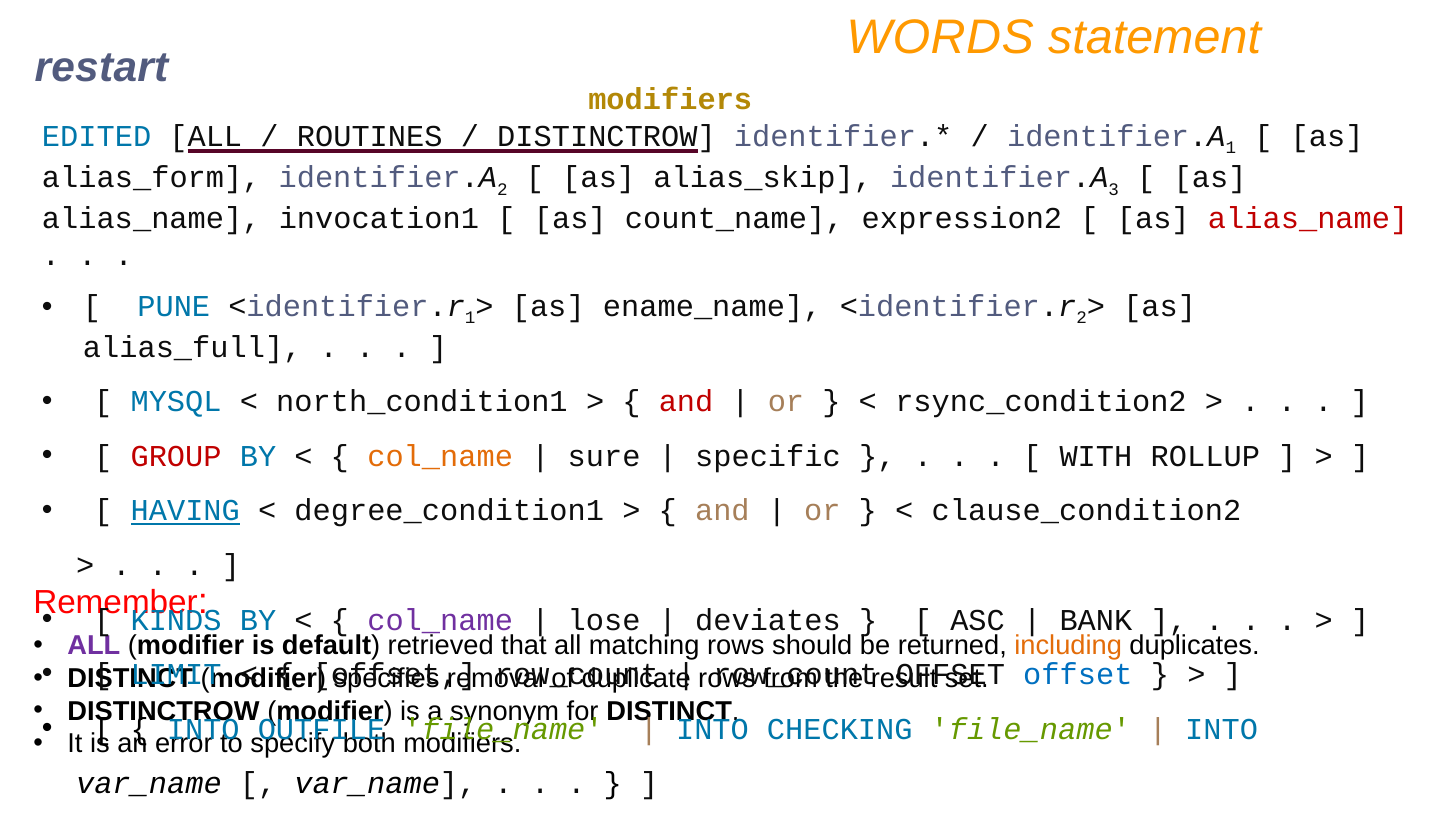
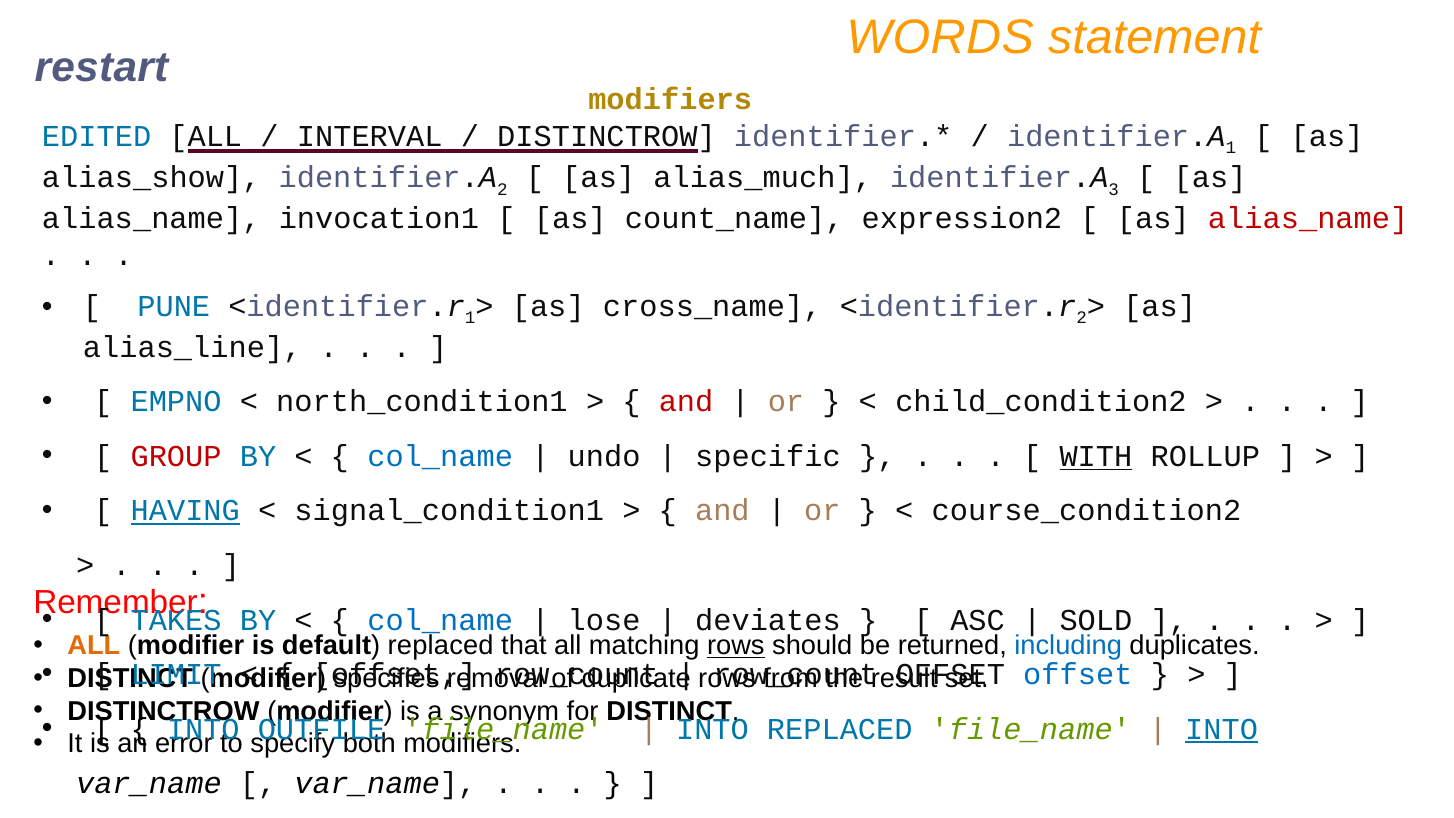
ROUTINES: ROUTINES -> INTERVAL
alias_form: alias_form -> alias_show
alias_skip: alias_skip -> alias_much
ename_name: ename_name -> cross_name
alias_full: alias_full -> alias_line
MYSQL: MYSQL -> EMPNO
rsync_condition2: rsync_condition2 -> child_condition2
col_name at (440, 456) colour: orange -> blue
sure: sure -> undo
WITH underline: none -> present
degree_condition1: degree_condition1 -> signal_condition1
clause_condition2: clause_condition2 -> course_condition2
KINDS: KINDS -> TAKES
col_name at (440, 620) colour: purple -> blue
BANK: BANK -> SOLD
ALL at (94, 646) colour: purple -> orange
default retrieved: retrieved -> replaced
rows at (736, 646) underline: none -> present
including colour: orange -> blue
INTO CHECKING: CHECKING -> REPLACED
INTO at (1222, 729) underline: none -> present
